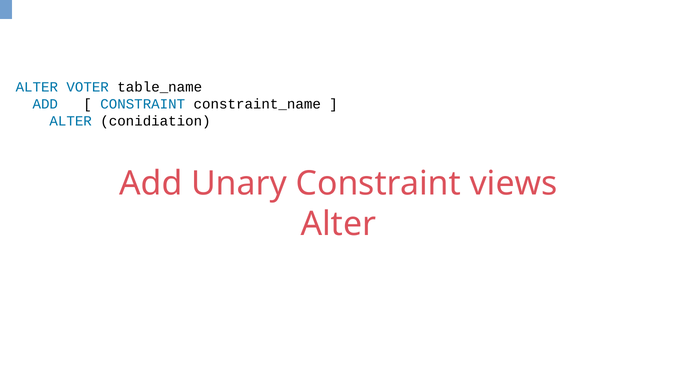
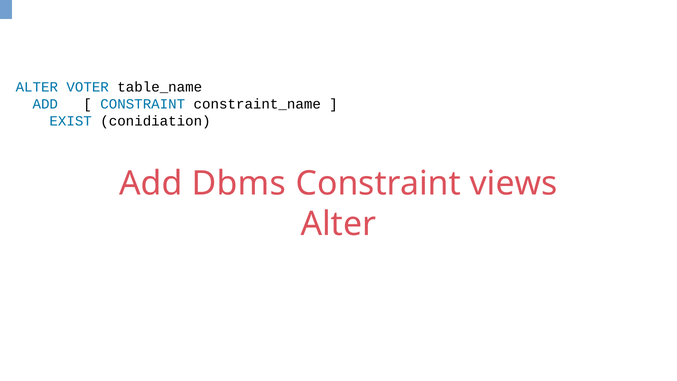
ALTER at (71, 121): ALTER -> EXIST
Unary: Unary -> Dbms
